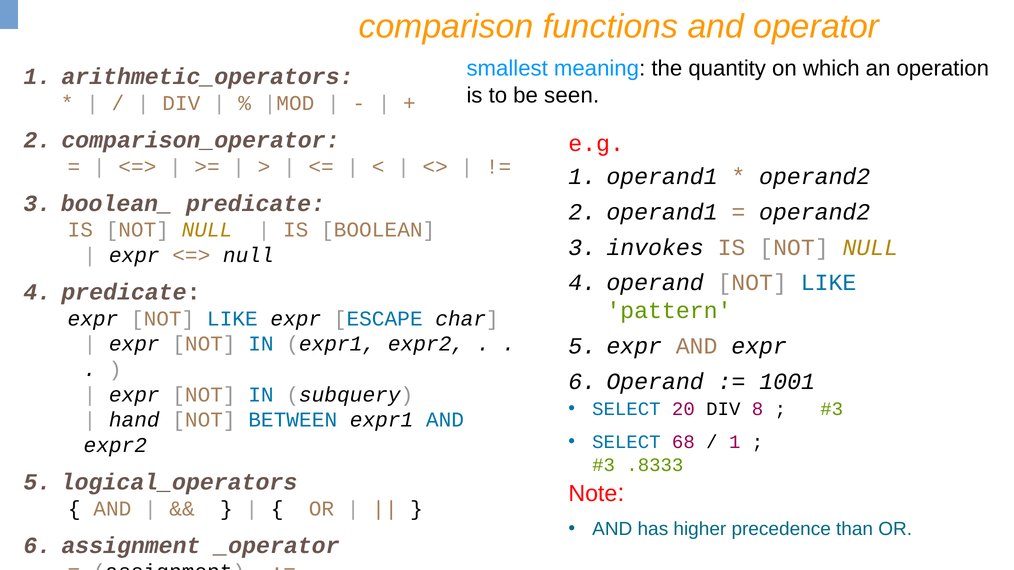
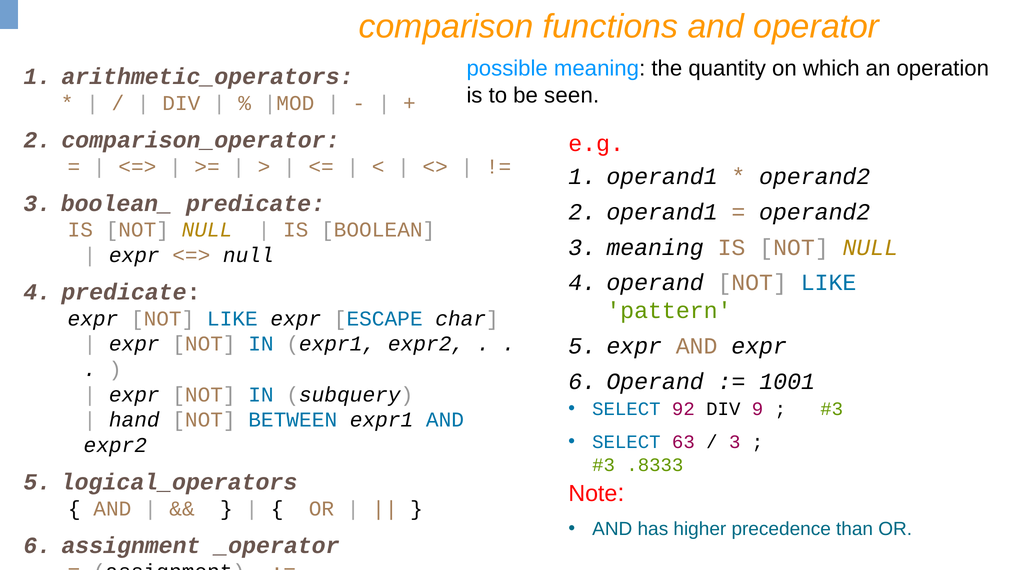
smallest: smallest -> possible
3 invokes: invokes -> meaning
20: 20 -> 92
8: 8 -> 9
68: 68 -> 63
1 at (735, 442): 1 -> 3
